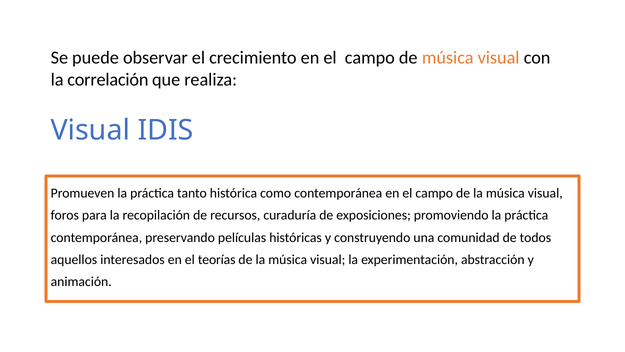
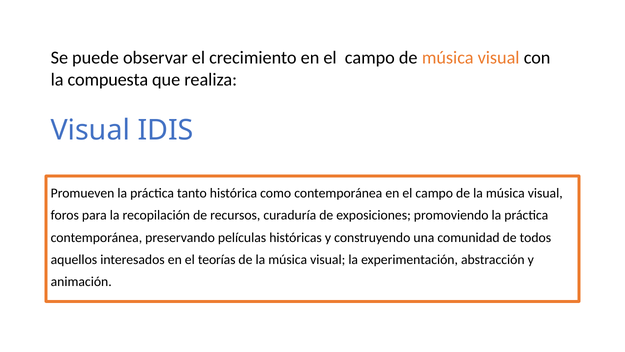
correlación: correlación -> compuesta
